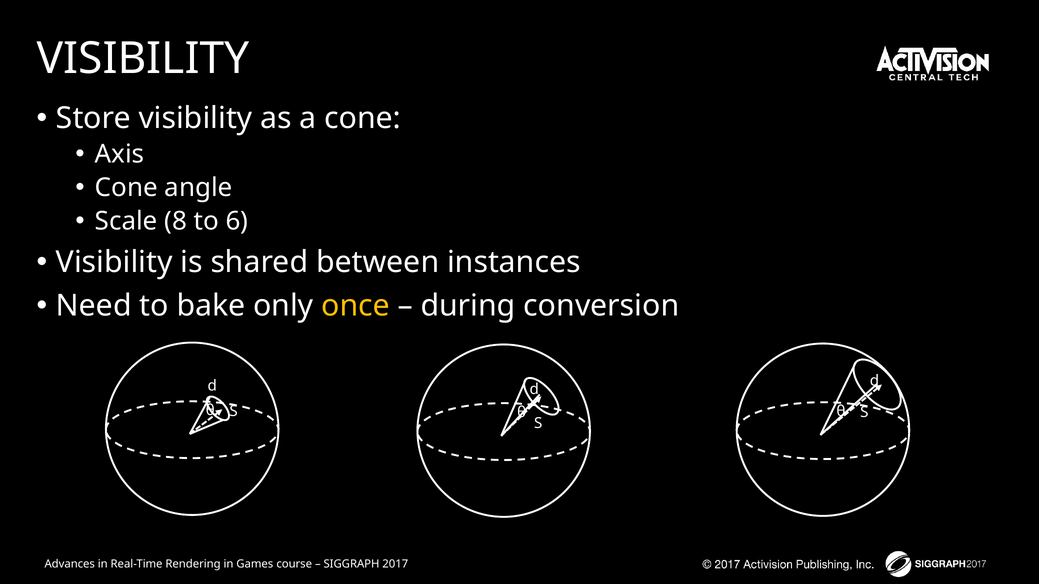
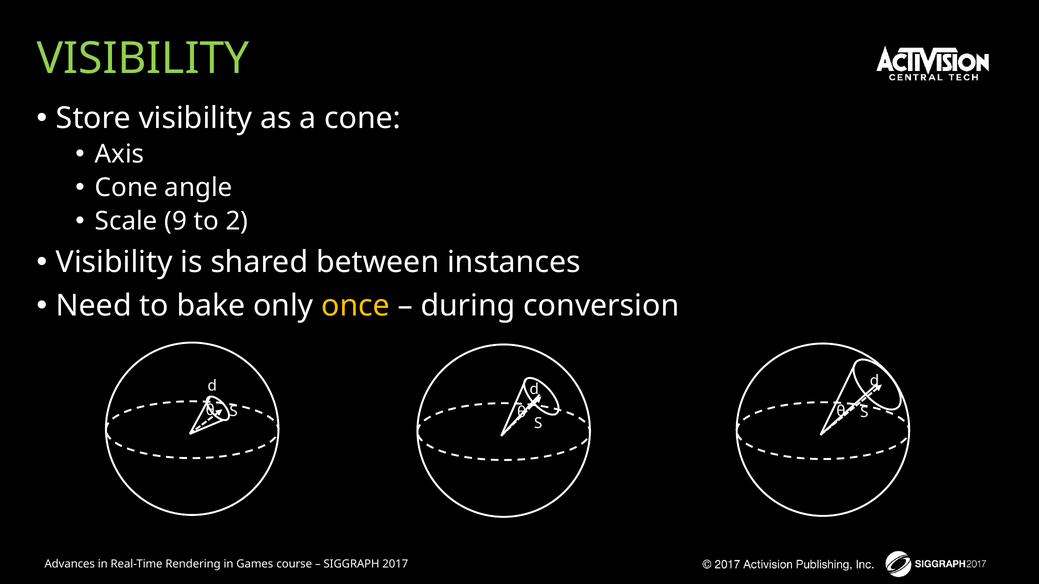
VISIBILITY at (143, 59) colour: white -> light green
8: 8 -> 9
6: 6 -> 2
